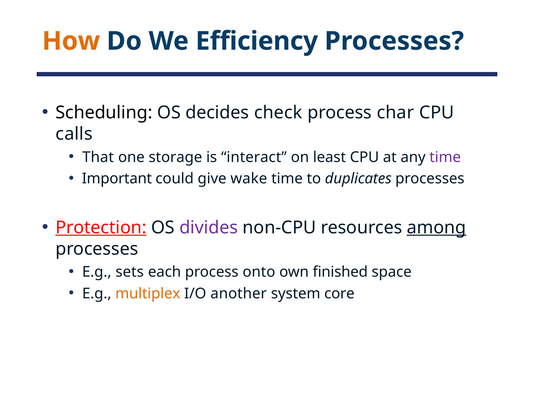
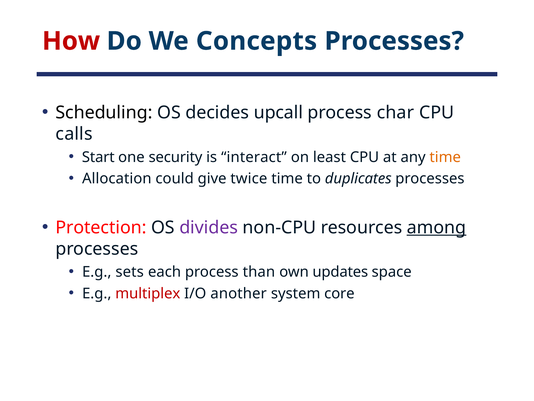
How colour: orange -> red
Efficiency: Efficiency -> Concepts
check: check -> upcall
That: That -> Start
storage: storage -> security
time at (445, 157) colour: purple -> orange
Important: Important -> Allocation
wake: wake -> twice
Protection underline: present -> none
onto: onto -> than
finished: finished -> updates
multiplex colour: orange -> red
